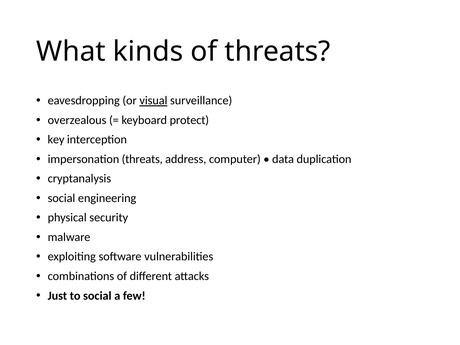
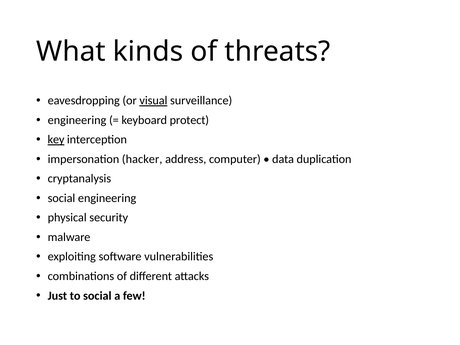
overzealous at (77, 120): overzealous -> engineering
key underline: none -> present
impersonation threats: threats -> hacker
